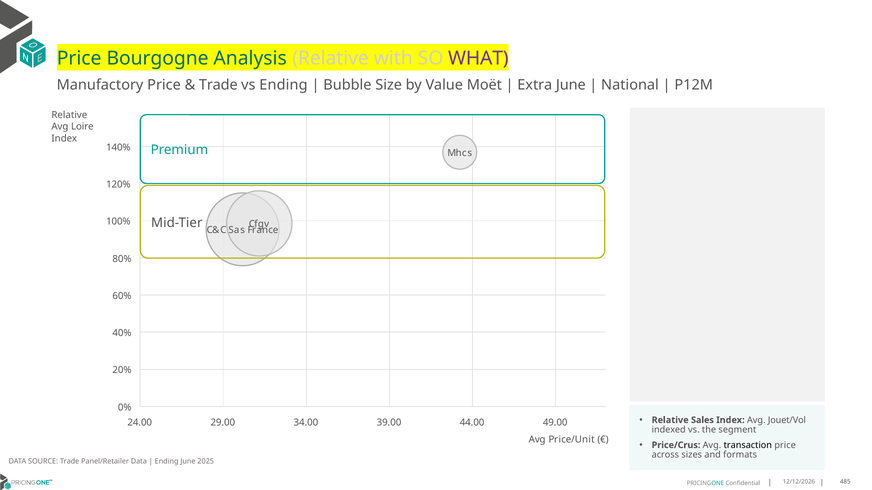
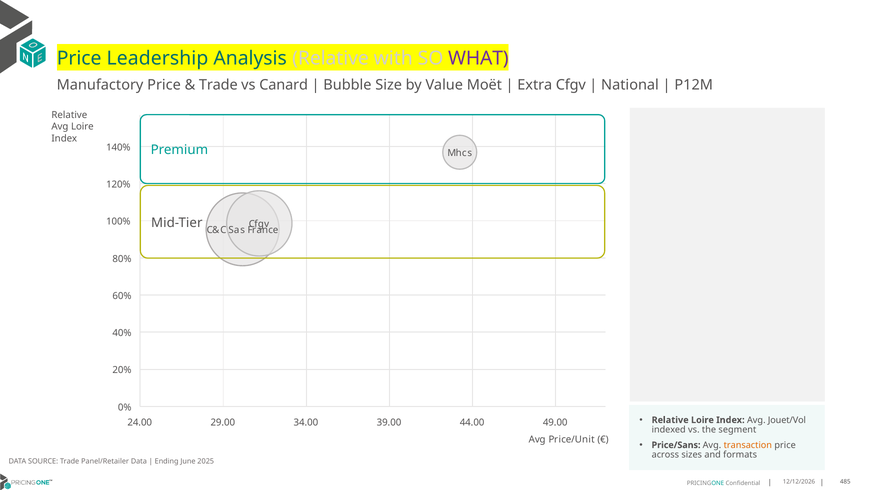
Bourgogne: Bourgogne -> Leadership
vs Ending: Ending -> Canard
Extra June: June -> Cfgv
Relative Sales: Sales -> Loire
Price/Crus: Price/Crus -> Price/Sans
transaction colour: black -> orange
